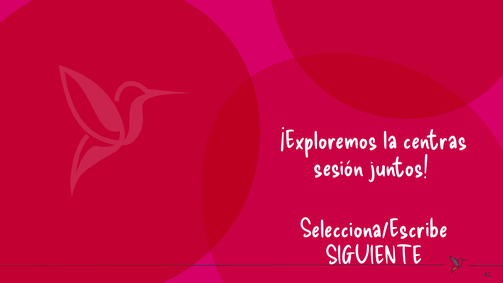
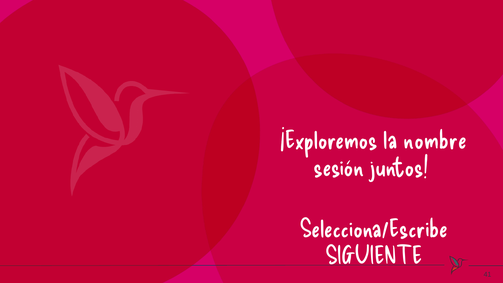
centras: centras -> nombre
